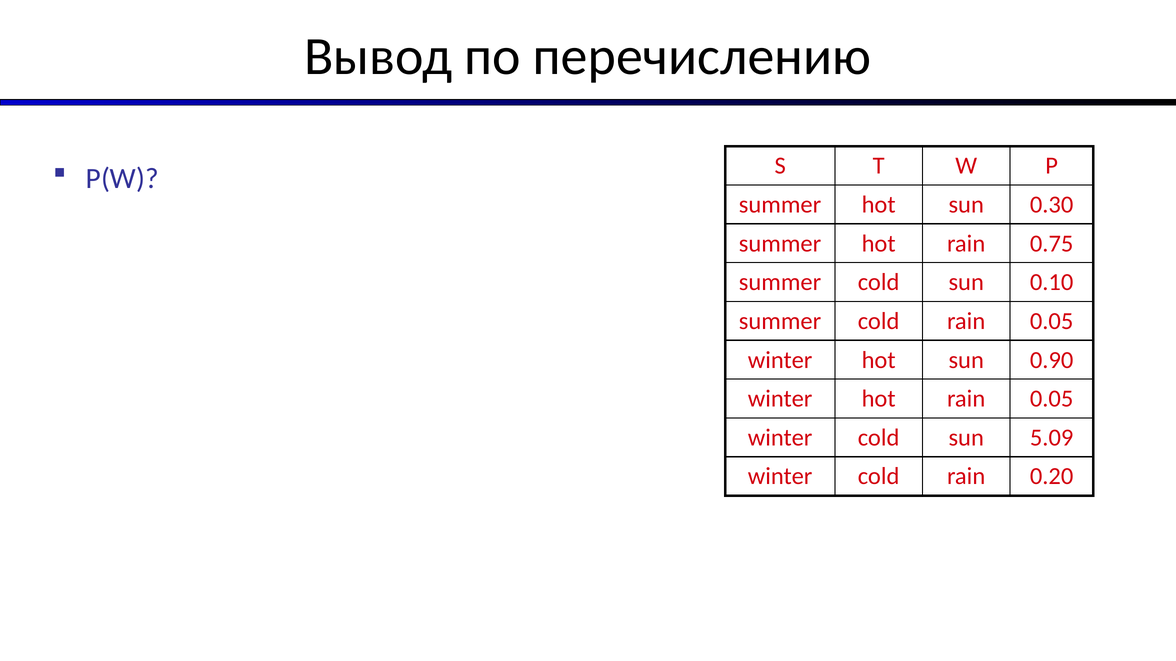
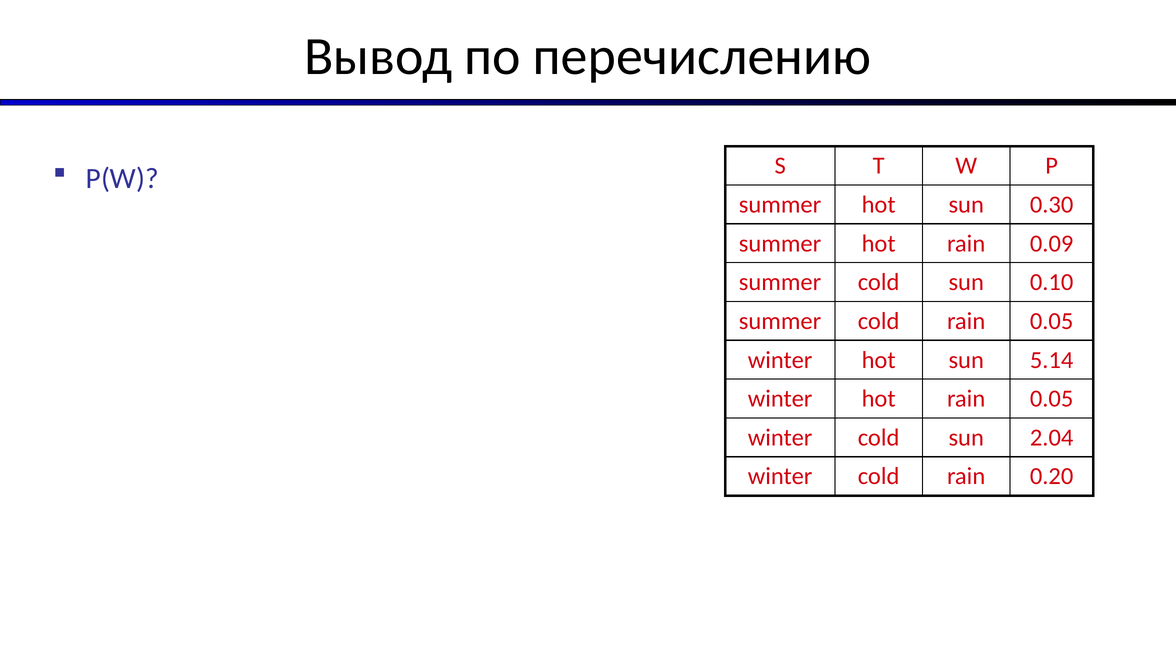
0.75: 0.75 -> 0.09
0.90: 0.90 -> 5.14
5.09: 5.09 -> 2.04
